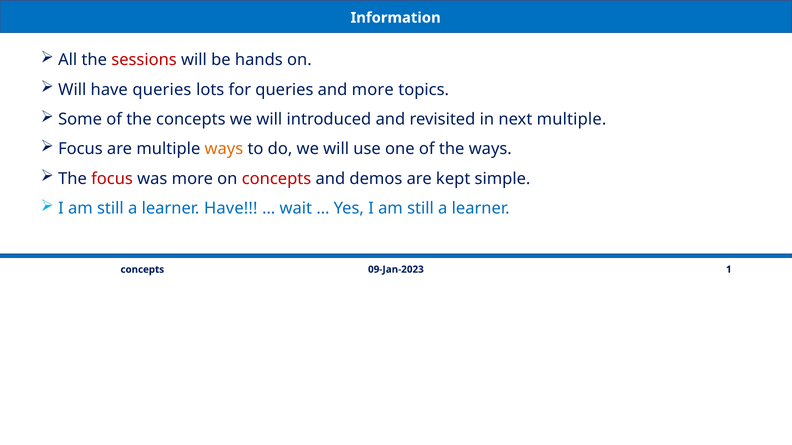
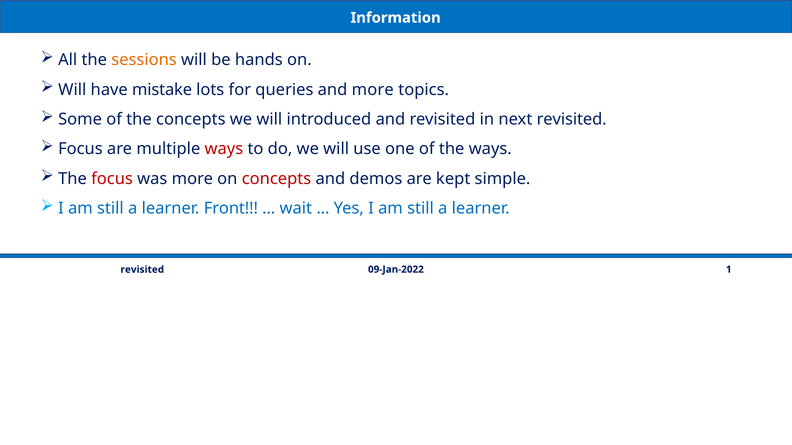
sessions colour: red -> orange
have queries: queries -> mistake
next multiple: multiple -> revisited
ways at (224, 149) colour: orange -> red
learner Have: Have -> Front
09-Jan-2023: 09-Jan-2023 -> 09-Jan-2022
concepts at (142, 270): concepts -> revisited
